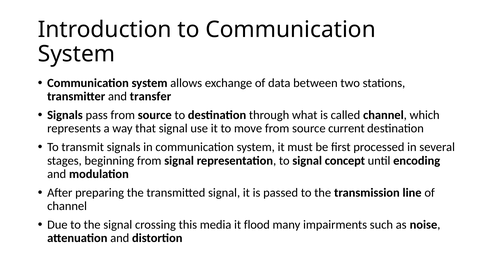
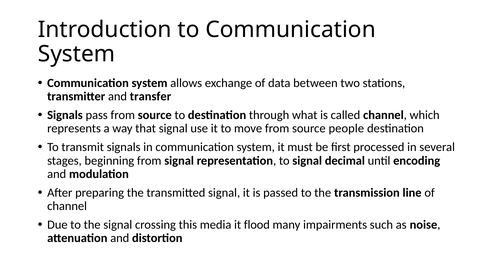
current: current -> people
concept: concept -> decimal
